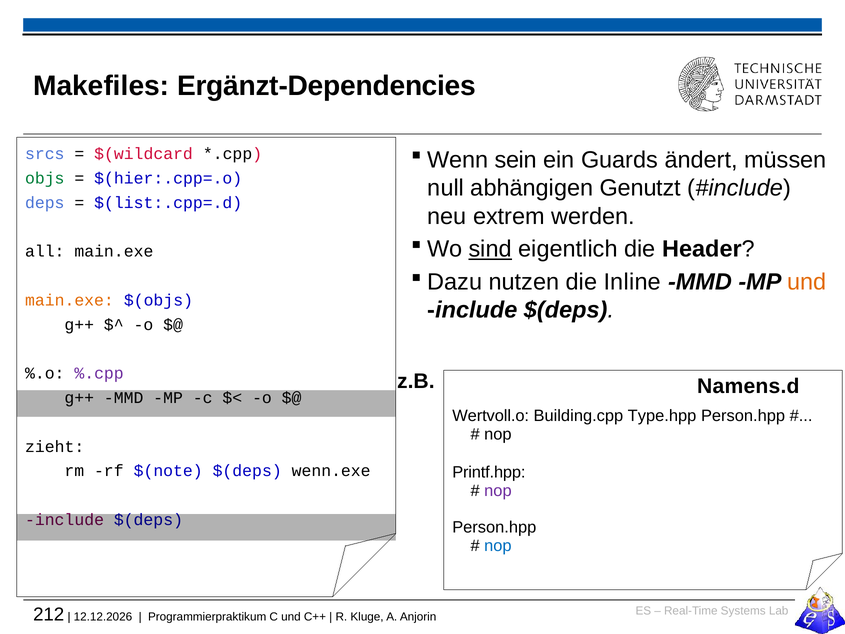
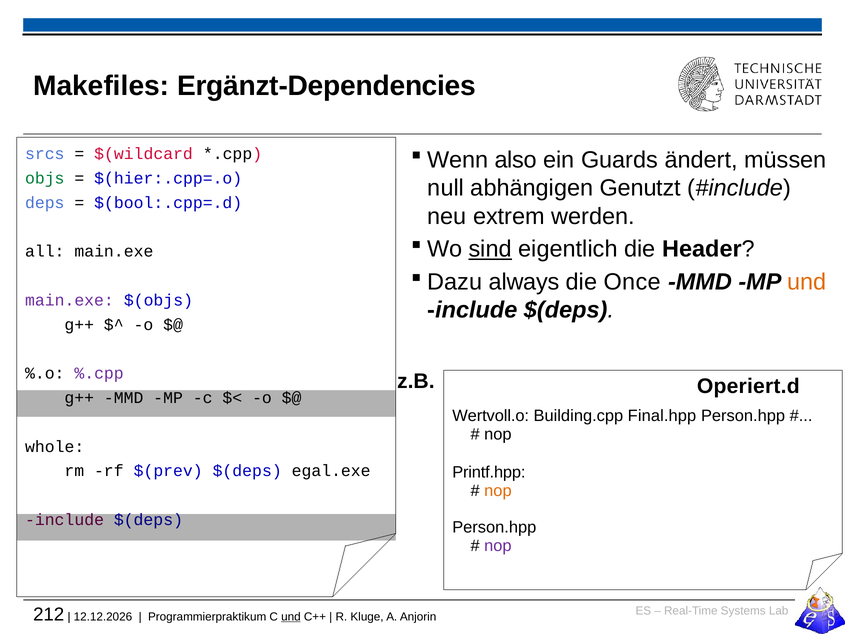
sein: sein -> also
$(list:.cpp=.d: $(list:.cpp=.d -> $(bool:.cpp=.d
nutzen: nutzen -> always
Inline: Inline -> Once
main.exe at (69, 300) colour: orange -> purple
Namens.d: Namens.d -> Operiert.d
Type.hpp: Type.hpp -> Final.hpp
zieht: zieht -> whole
$(note: $(note -> $(prev
wenn.exe: wenn.exe -> egal.exe
nop at (498, 490) colour: purple -> orange
nop at (498, 545) colour: blue -> purple
und at (291, 616) underline: none -> present
